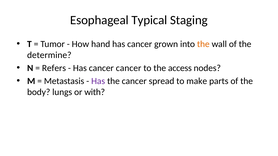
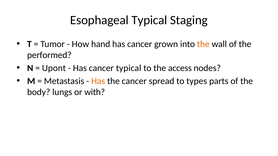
determine: determine -> performed
Refers: Refers -> Upont
cancer cancer: cancer -> typical
Has at (98, 81) colour: purple -> orange
make: make -> types
